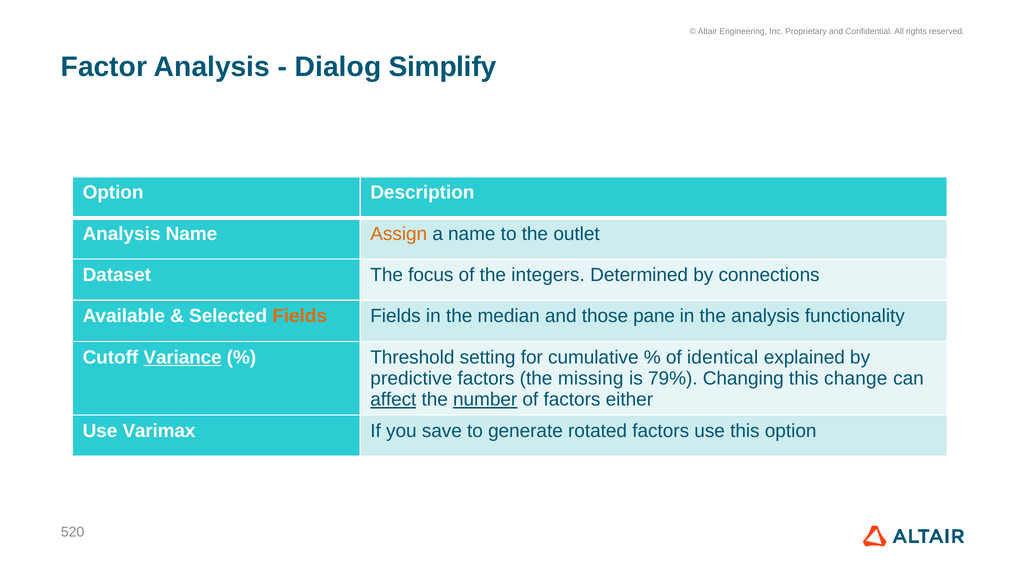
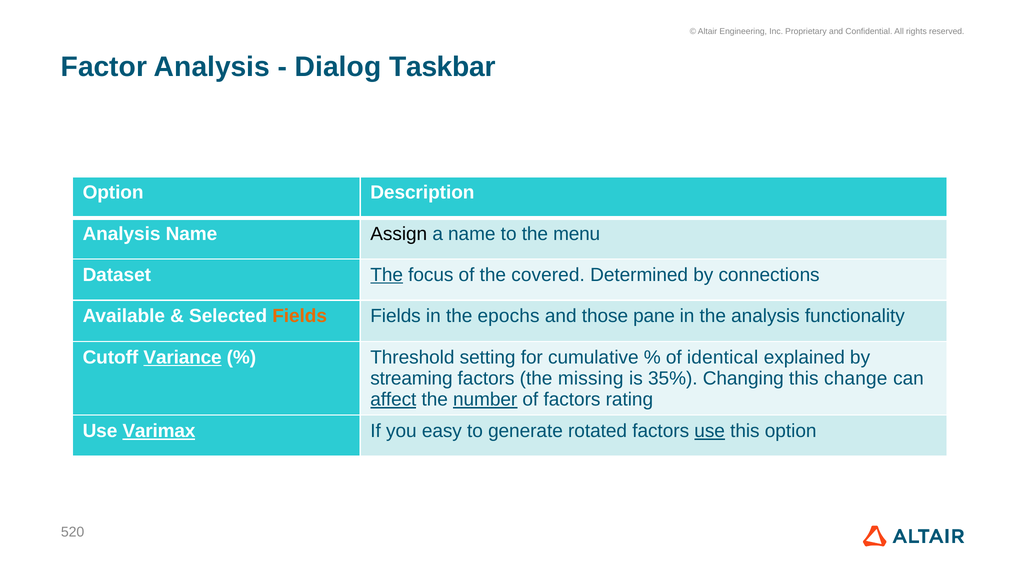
Simplify: Simplify -> Taskbar
Assign colour: orange -> black
outlet: outlet -> menu
The at (387, 275) underline: none -> present
integers: integers -> covered
median: median -> epochs
predictive: predictive -> streaming
79%: 79% -> 35%
either: either -> rating
Varimax underline: none -> present
save: save -> easy
use at (710, 431) underline: none -> present
